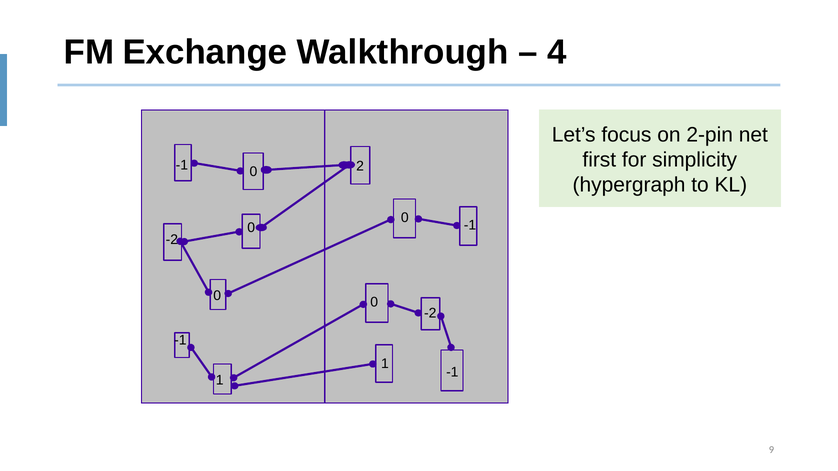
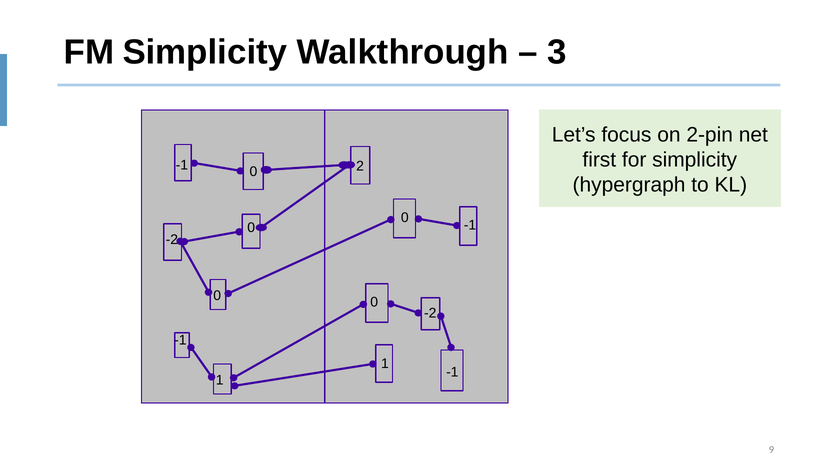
FM Exchange: Exchange -> Simplicity
4: 4 -> 3
